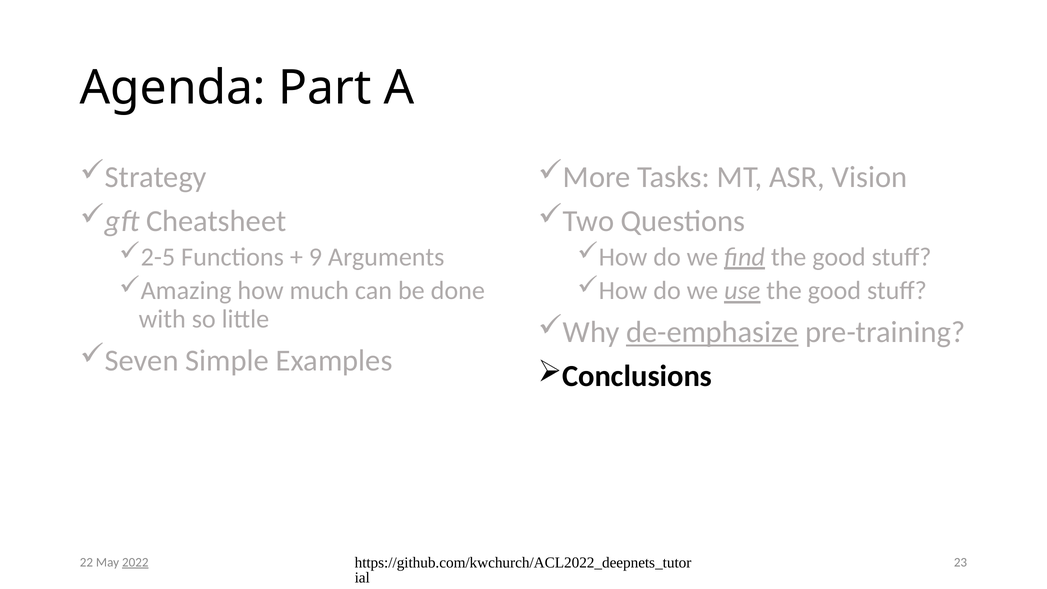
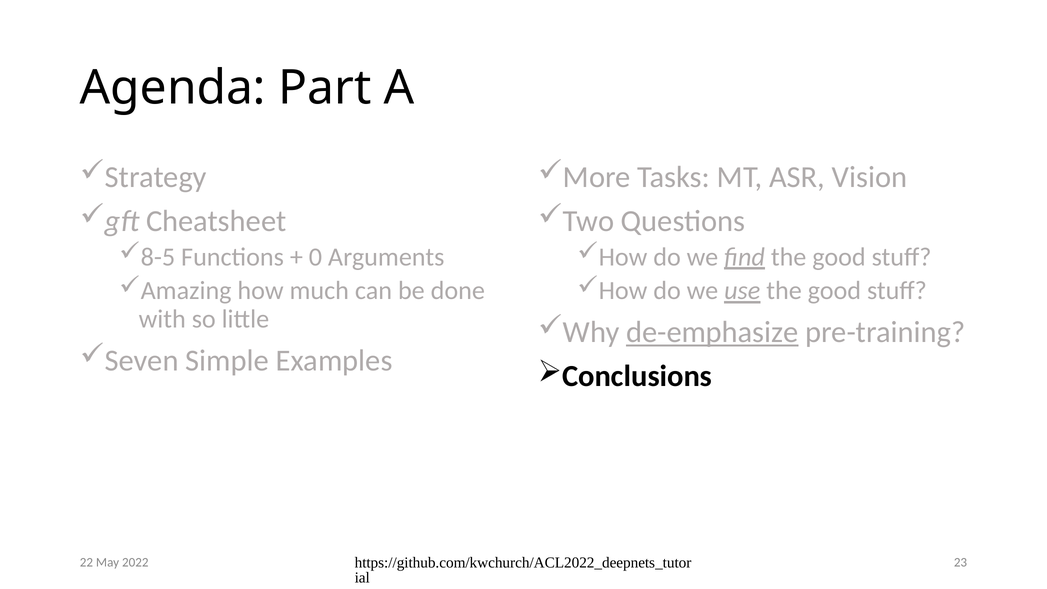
2-5: 2-5 -> 8-5
9: 9 -> 0
2022 underline: present -> none
